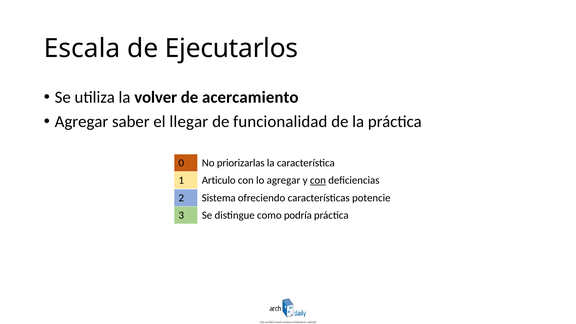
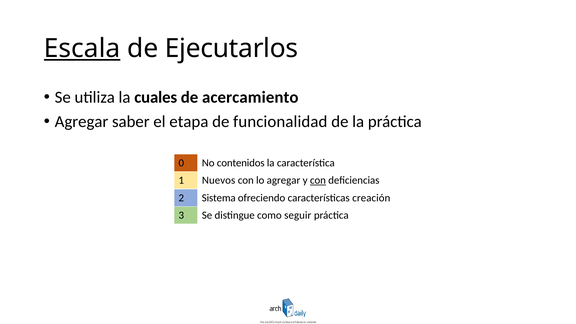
Escala underline: none -> present
volver: volver -> cuales
llegar: llegar -> etapa
priorizarlas: priorizarlas -> contenidos
Articulo: Articulo -> Nuevos
potencie: potencie -> creación
podría: podría -> seguir
